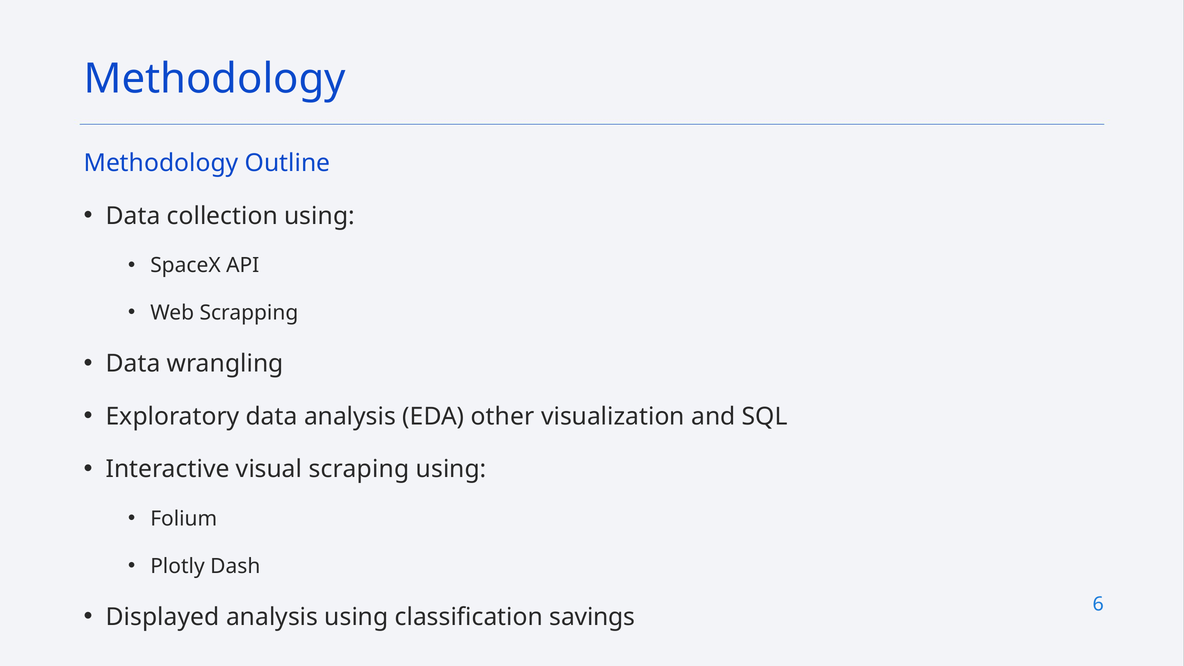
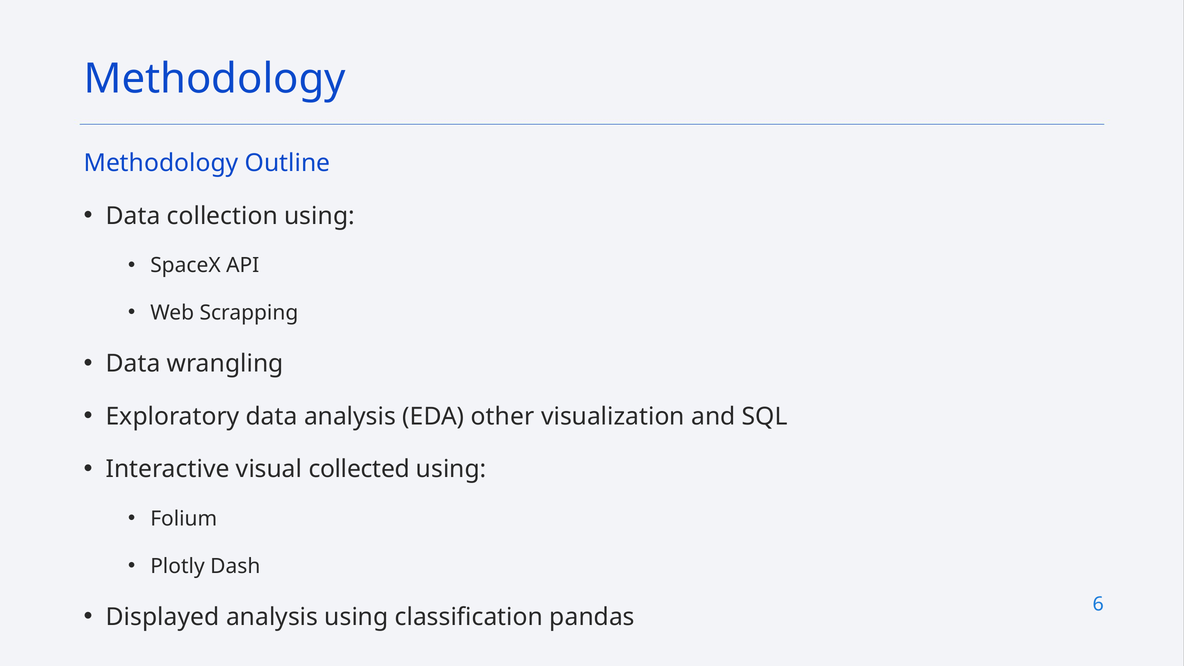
scraping: scraping -> collected
savings: savings -> pandas
